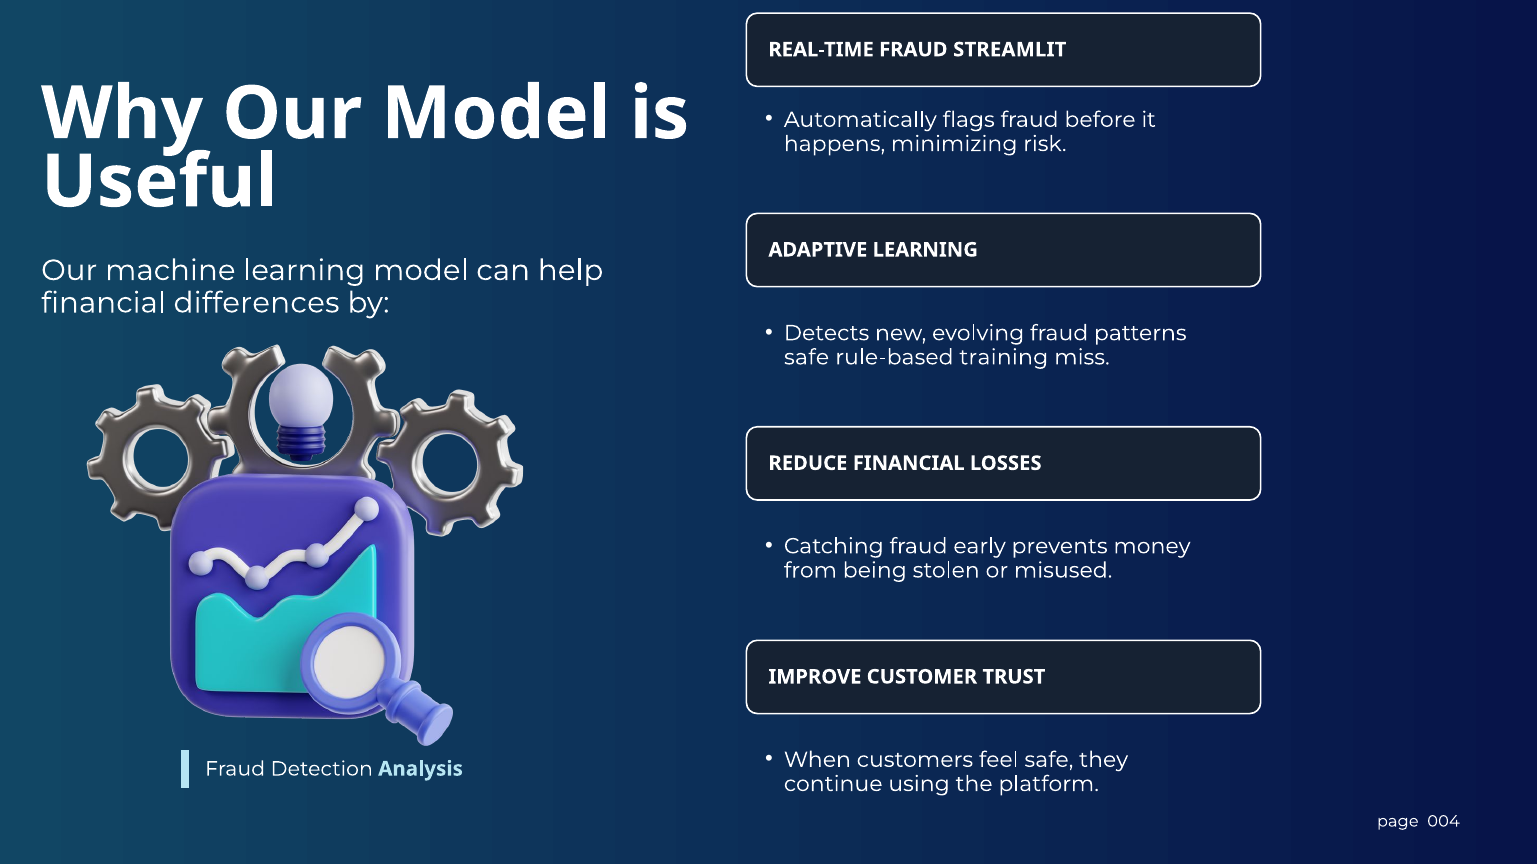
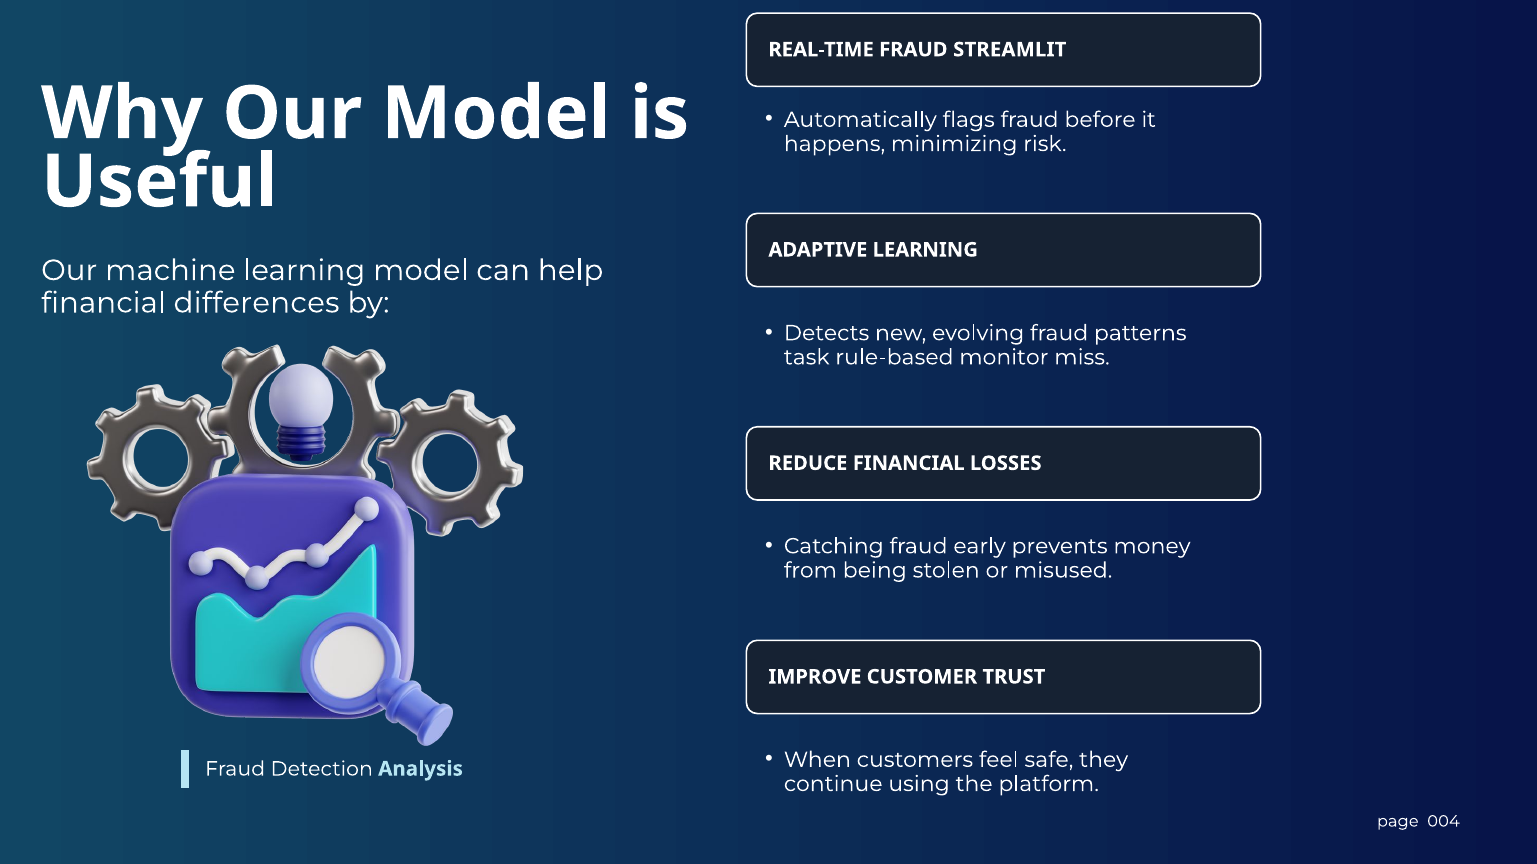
safe at (807, 357): safe -> task
training: training -> monitor
